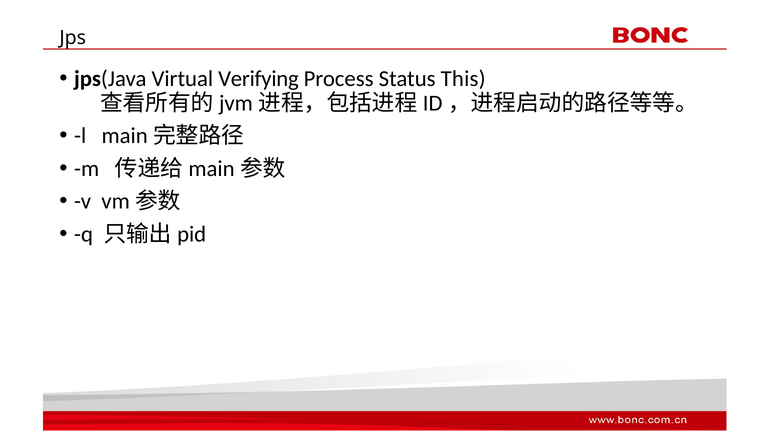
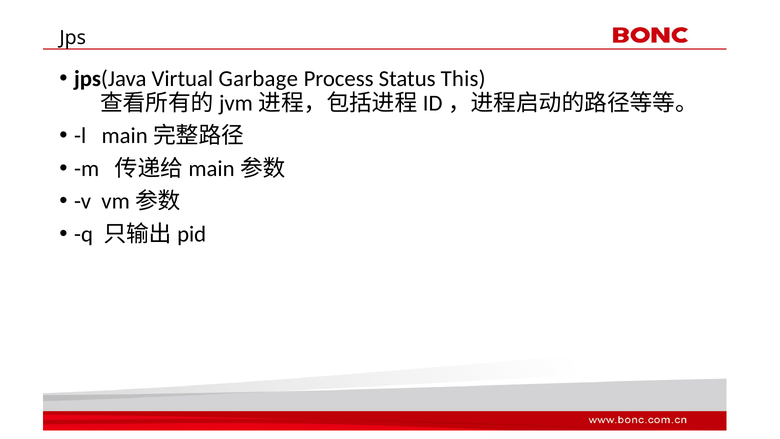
Verifying: Verifying -> Garbage
